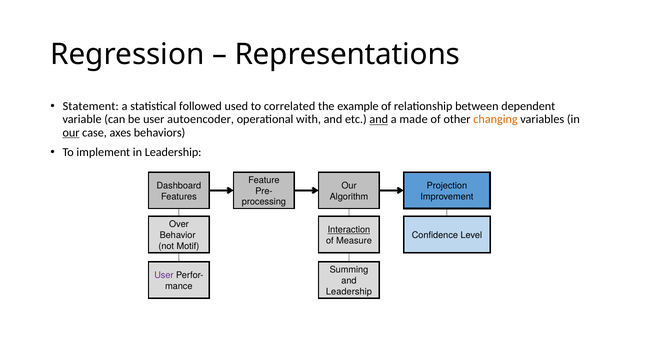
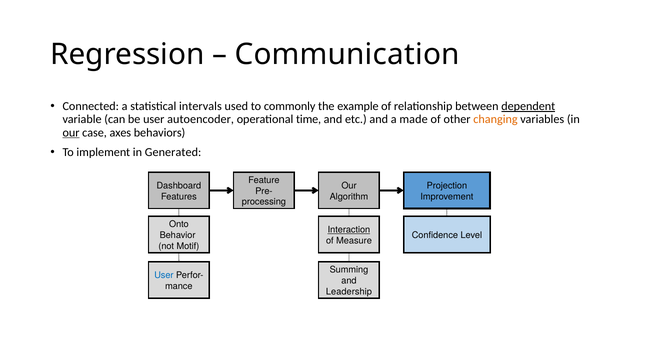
Representations: Representations -> Communication
Statement: Statement -> Connected
followed: followed -> intervals
correlated: correlated -> commonly
dependent underline: none -> present
with: with -> time
and at (379, 120) underline: present -> none
in Leadership: Leadership -> Generated
Over: Over -> Onto
User at (164, 276) colour: purple -> blue
